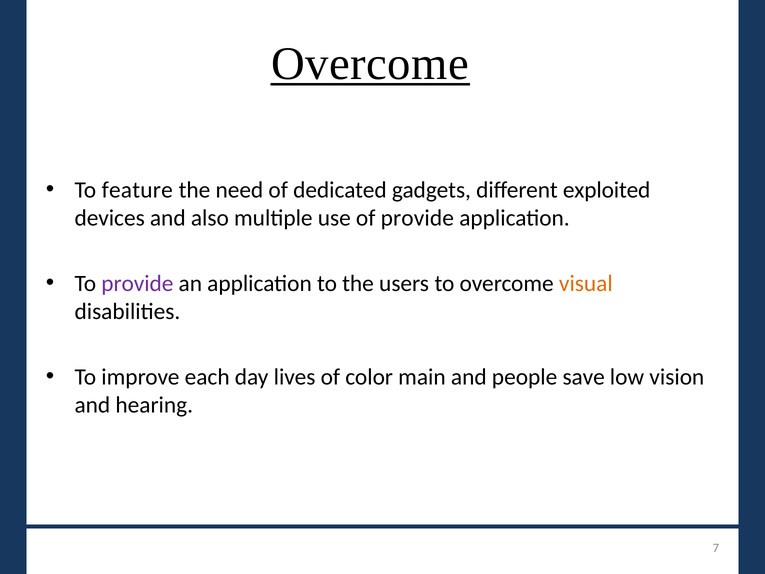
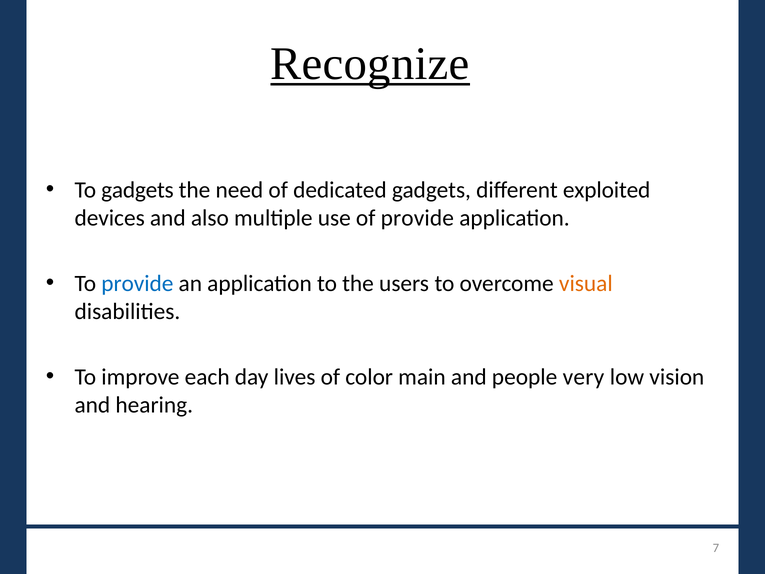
Overcome at (370, 64): Overcome -> Recognize
To feature: feature -> gadgets
provide at (137, 283) colour: purple -> blue
save: save -> very
